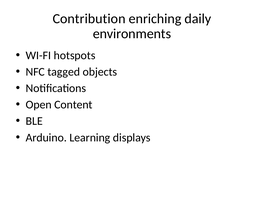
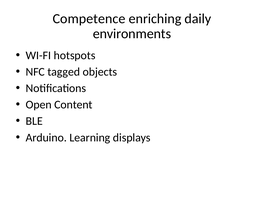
Contribution: Contribution -> Competence
